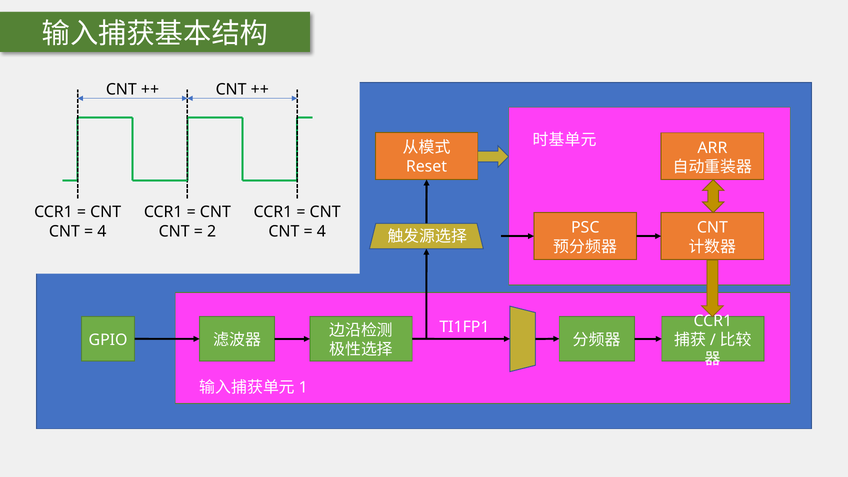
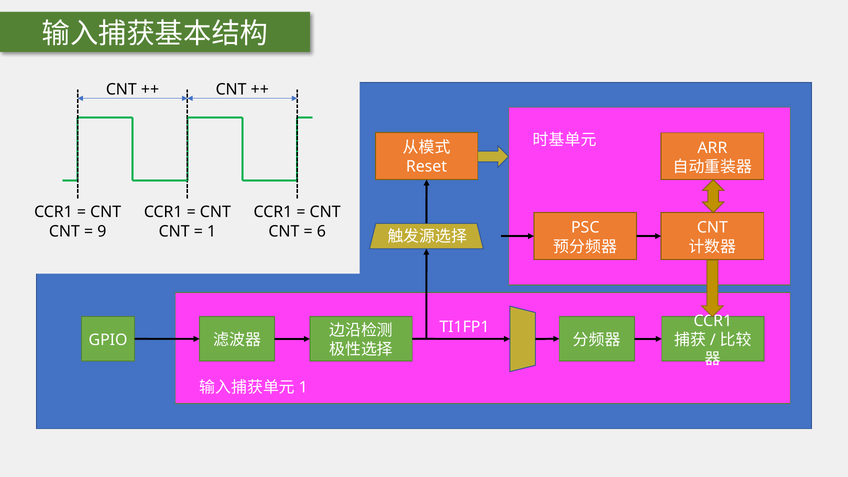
4 at (102, 231): 4 -> 9
2: 2 -> 1
4 at (321, 231): 4 -> 6
